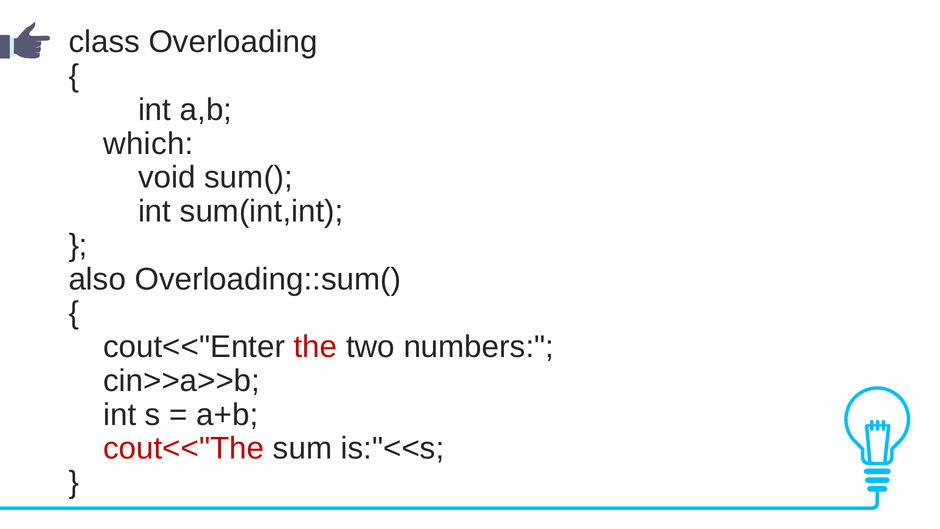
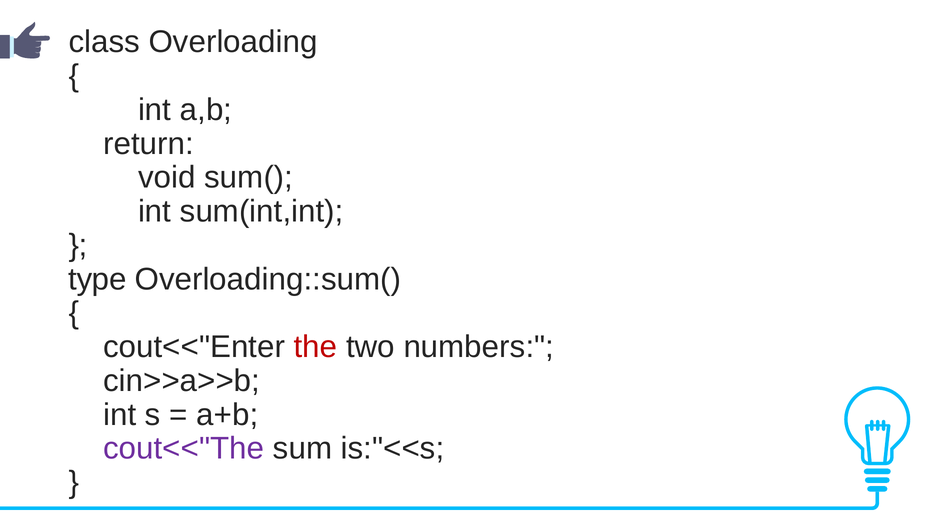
which: which -> return
also: also -> type
cout<<"The colour: red -> purple
